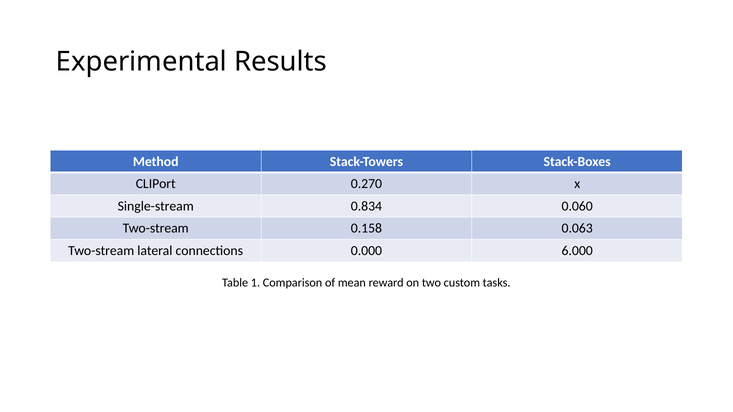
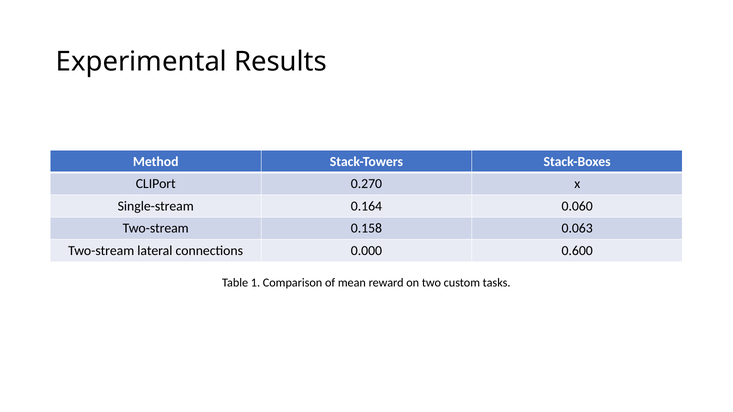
0.834: 0.834 -> 0.164
6.000: 6.000 -> 0.600
